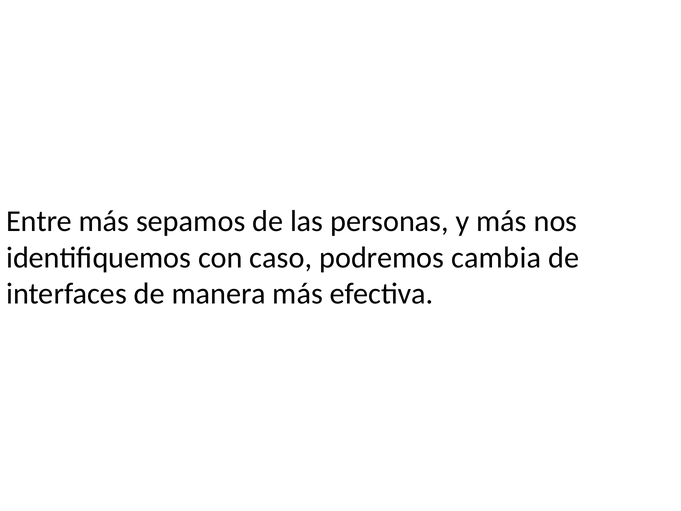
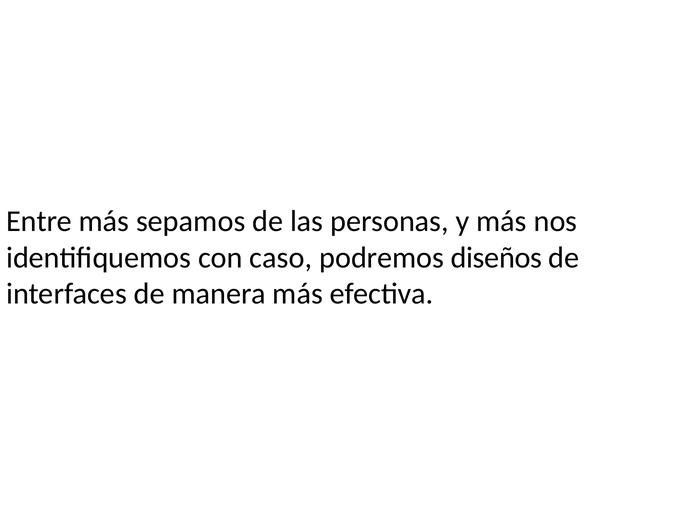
cambia: cambia -> diseños
